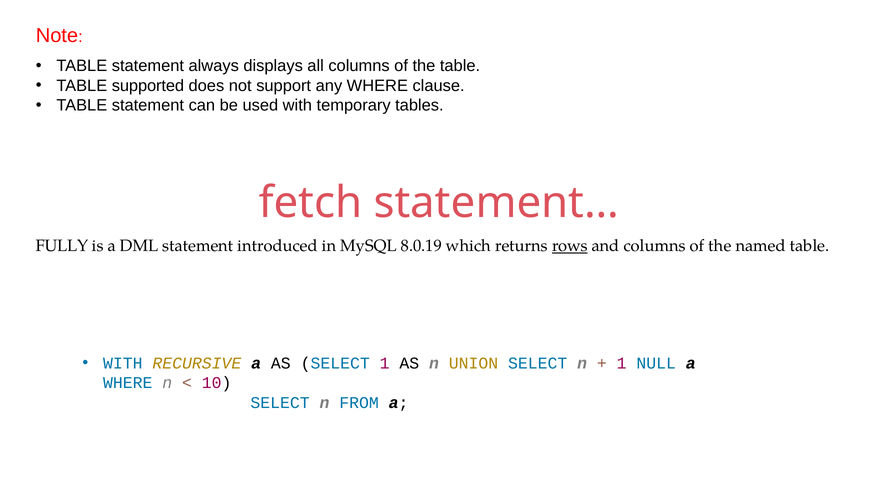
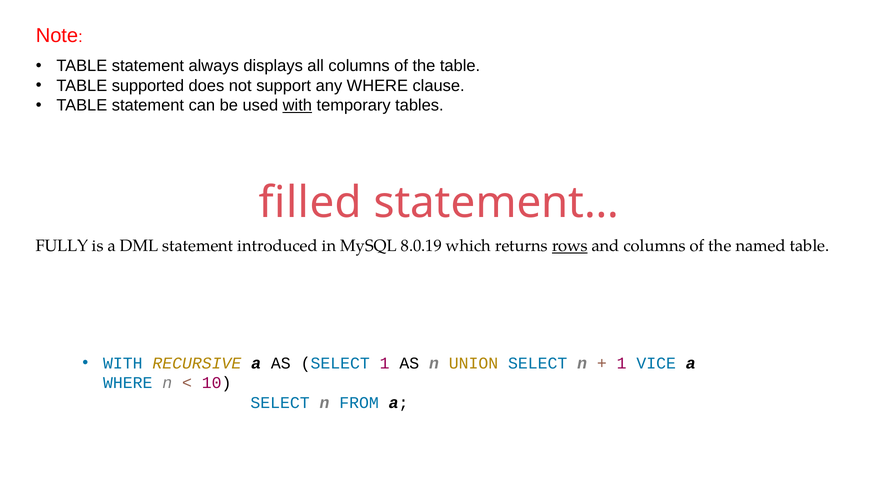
with at (297, 105) underline: none -> present
fetch: fetch -> filled
NULL: NULL -> VICE
